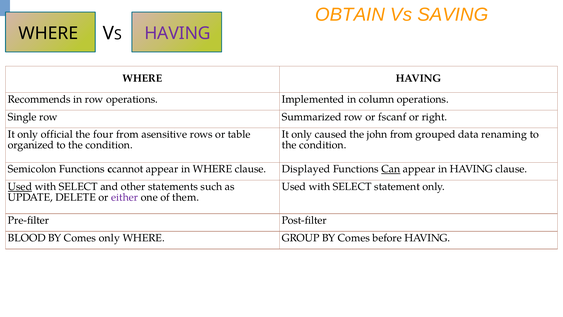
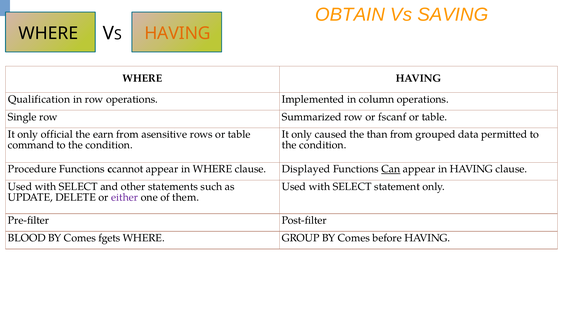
HAVING at (178, 33) colour: purple -> orange
Recommends: Recommends -> Qualification
right at (435, 117): right -> table
four: four -> earn
john: john -> than
renaming: renaming -> permitted
organized: organized -> command
Semicolon: Semicolon -> Procedure
Used at (20, 187) underline: present -> none
Comes only: only -> fgets
